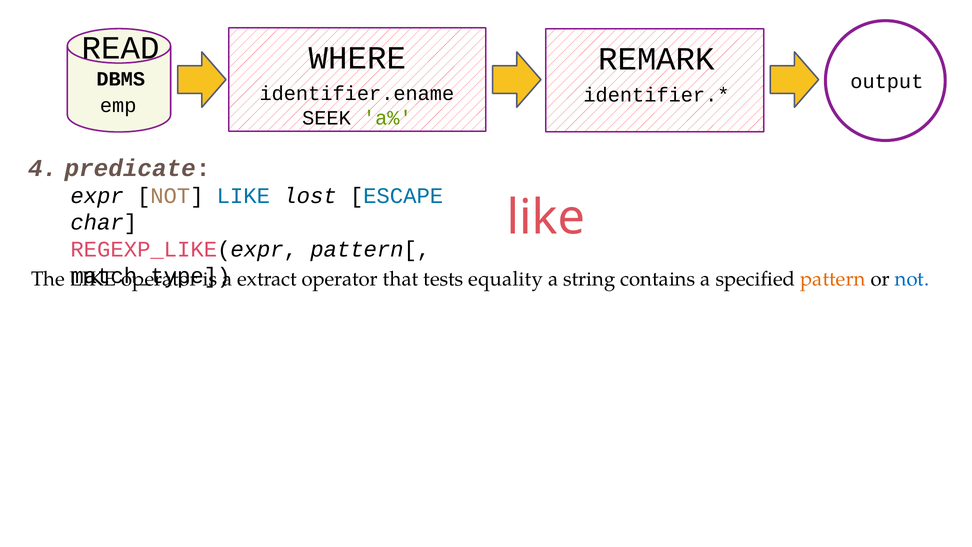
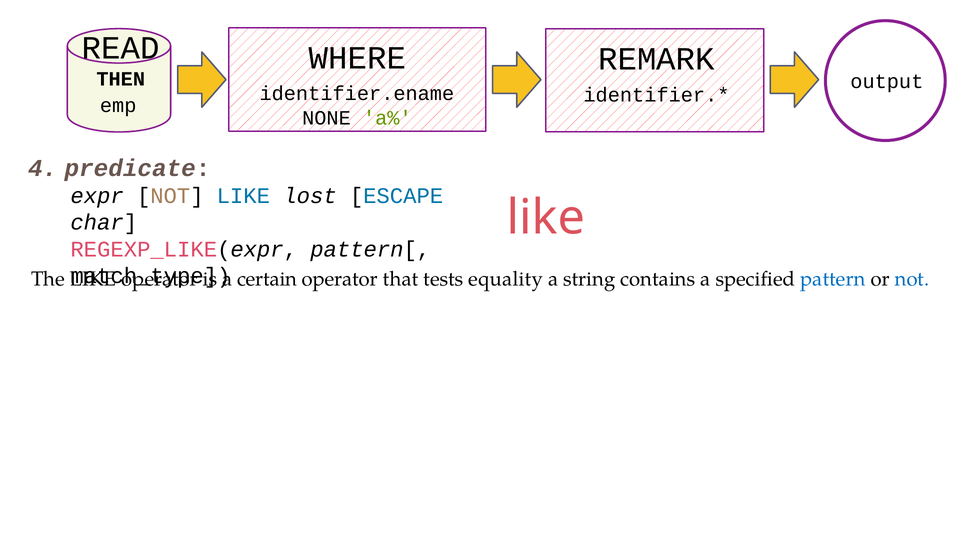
DBMS: DBMS -> THEN
SEEK: SEEK -> NONE
extract: extract -> certain
pattern colour: orange -> blue
